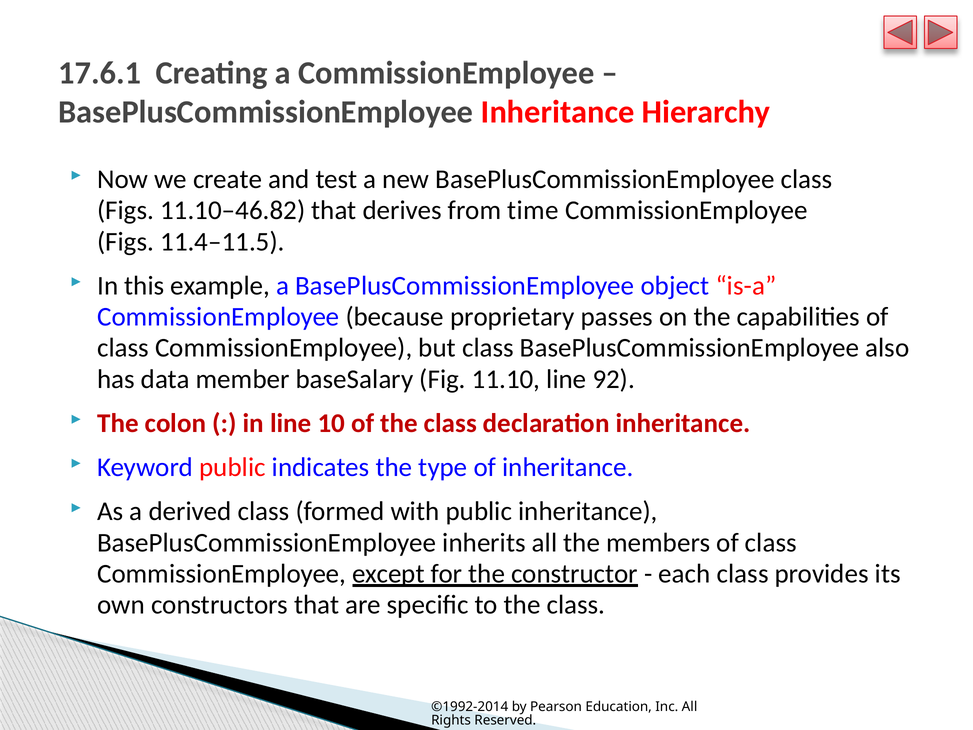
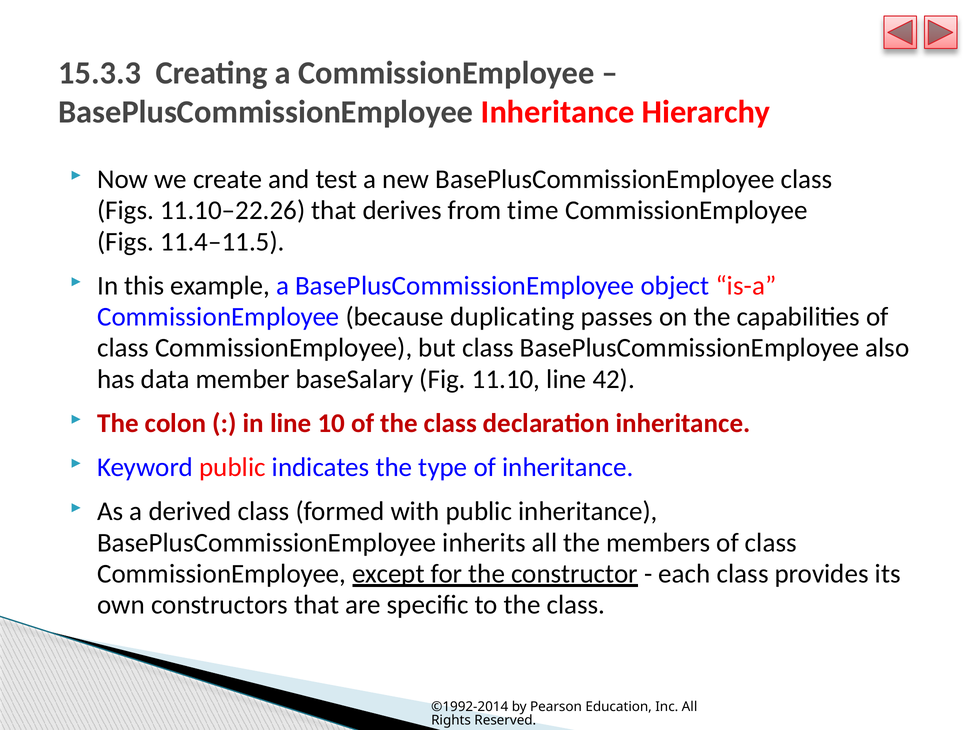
17.6.1: 17.6.1 -> 15.3.3
11.10–46.82: 11.10–46.82 -> 11.10–22.26
proprietary: proprietary -> duplicating
92: 92 -> 42
